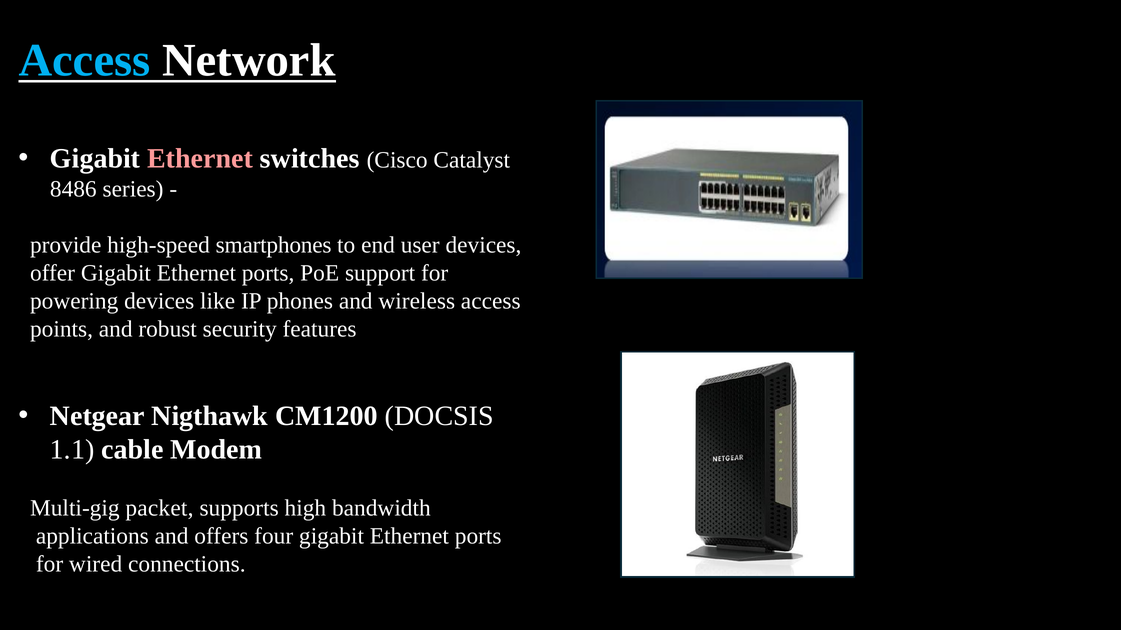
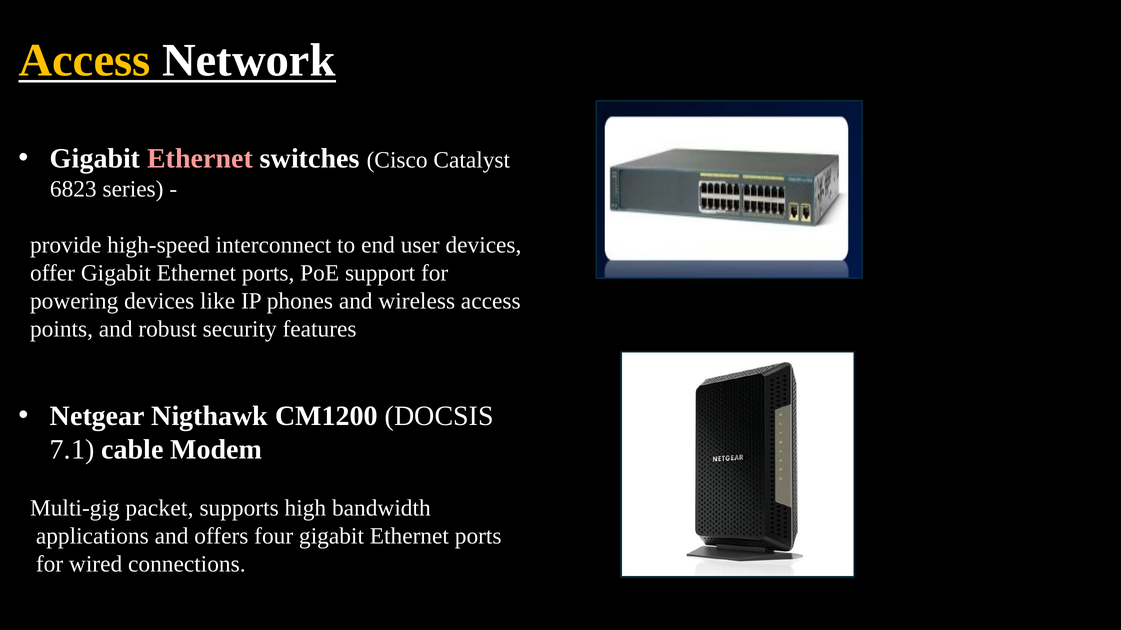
Access at (85, 61) colour: light blue -> yellow
8486: 8486 -> 6823
smartphones: smartphones -> interconnect
1.1: 1.1 -> 7.1
